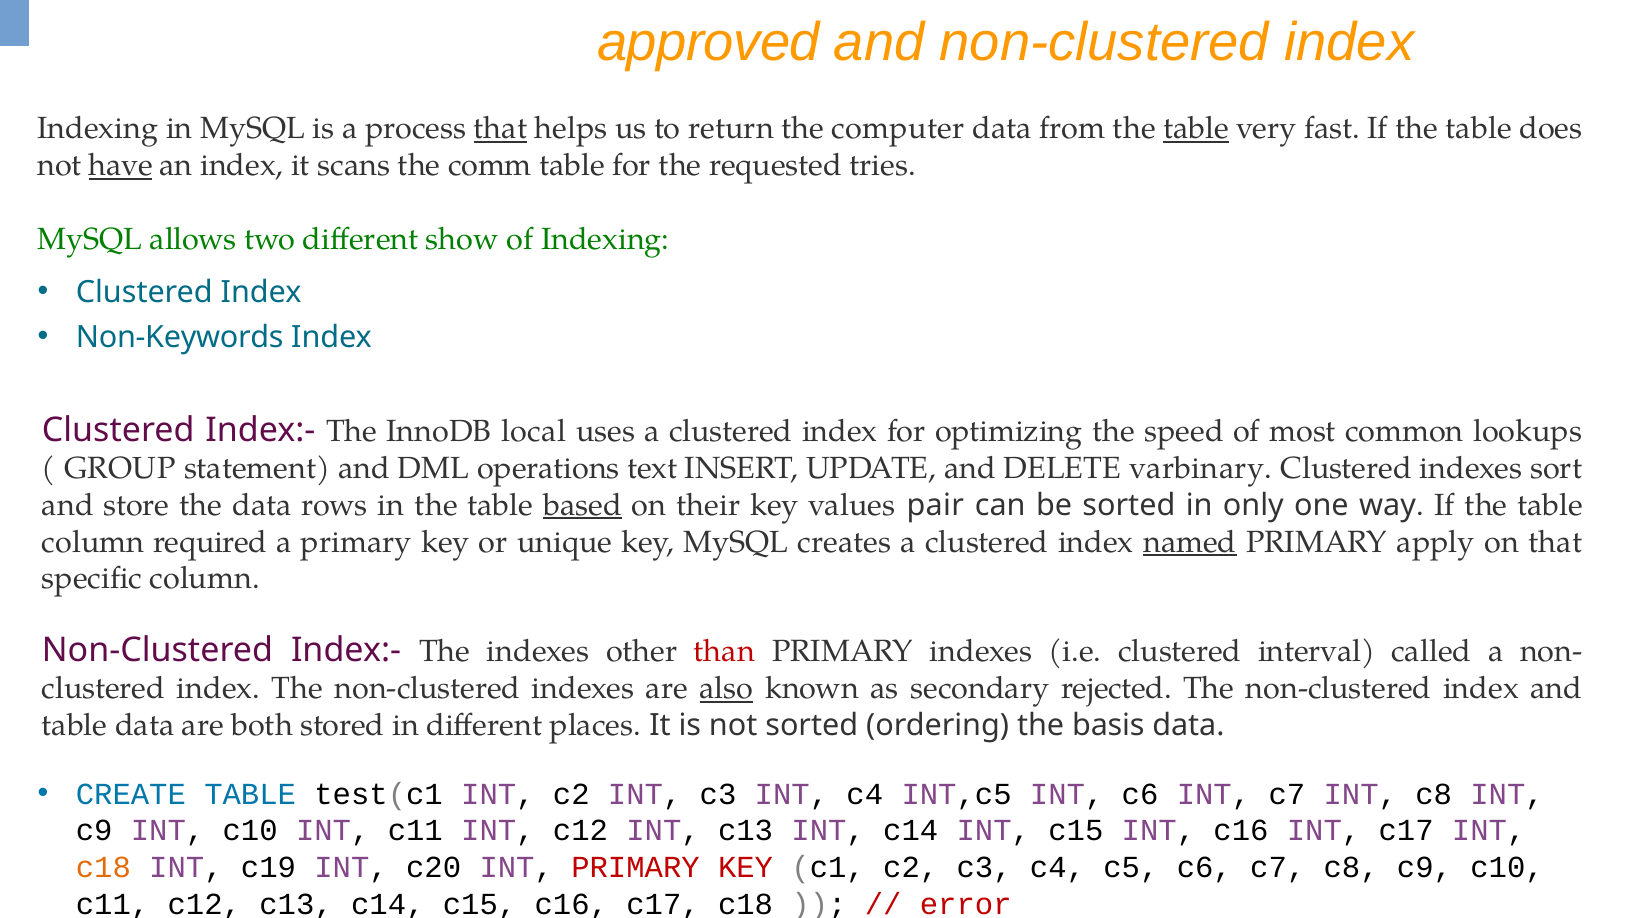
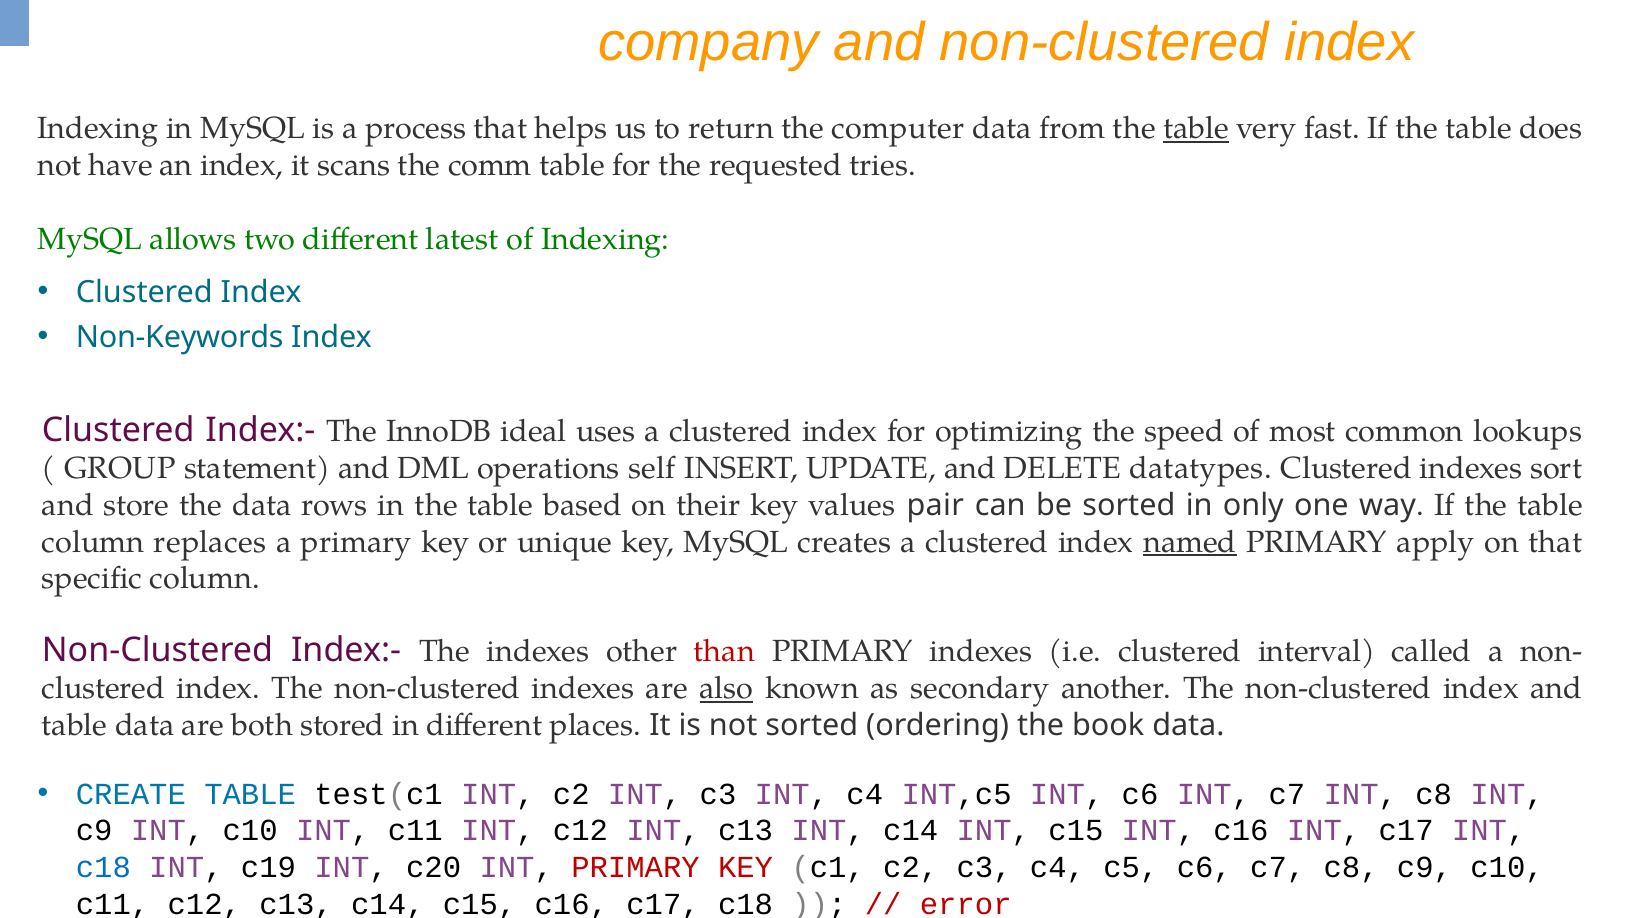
approved: approved -> company
that at (501, 129) underline: present -> none
have underline: present -> none
show: show -> latest
local: local -> ideal
text: text -> self
varbinary: varbinary -> datatypes
based underline: present -> none
required: required -> replaces
rejected: rejected -> another
basis: basis -> book
c18 at (103, 867) colour: orange -> blue
